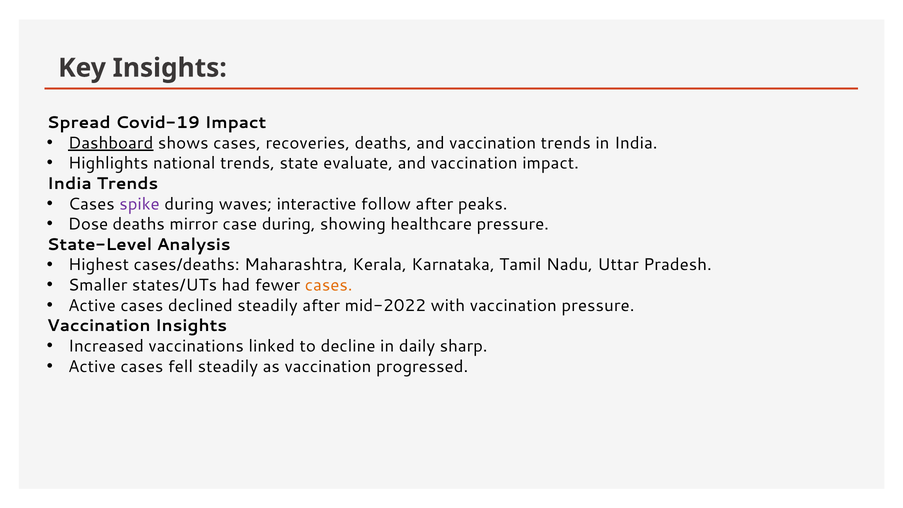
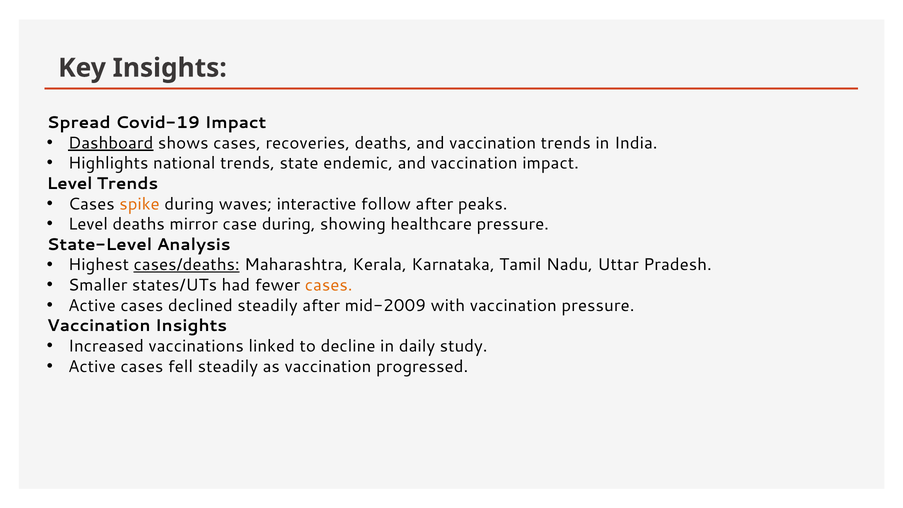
evaluate: evaluate -> endemic
India at (69, 184): India -> Level
spike colour: purple -> orange
Dose at (88, 224): Dose -> Level
cases/deaths underline: none -> present
mid-2022: mid-2022 -> mid-2009
sharp: sharp -> study
